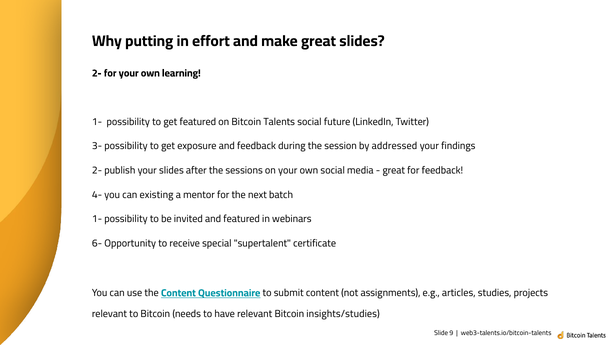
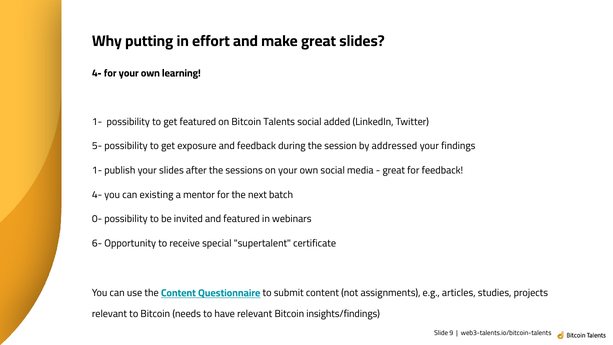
2- at (97, 73): 2- -> 4-
future: future -> added
3-: 3- -> 5-
2- at (97, 170): 2- -> 1-
1- at (97, 219): 1- -> 0-
insights/studies: insights/studies -> insights/findings
